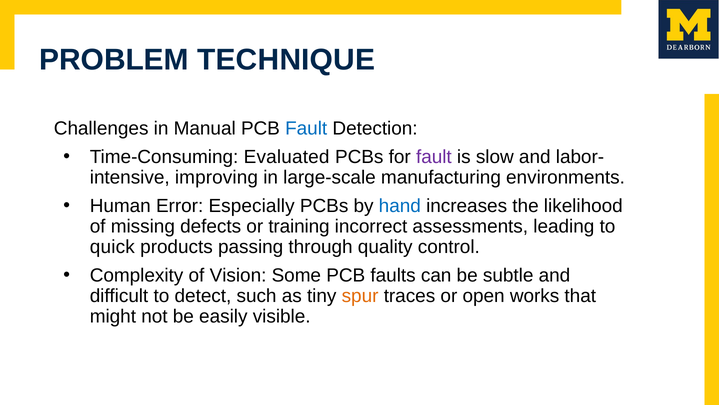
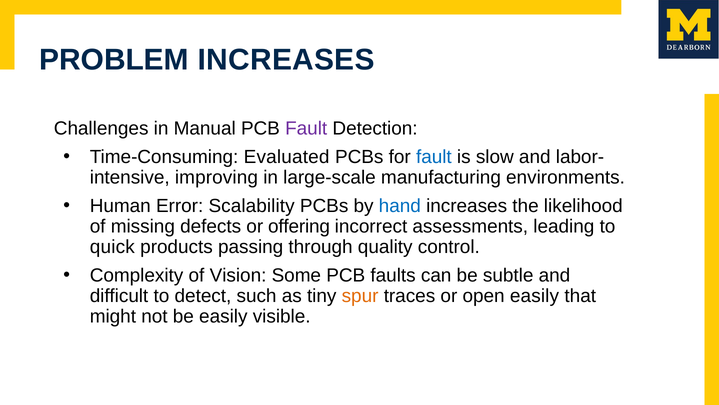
PROBLEM TECHNIQUE: TECHNIQUE -> INCREASES
Fault at (306, 128) colour: blue -> purple
fault at (434, 157) colour: purple -> blue
Especially: Especially -> Scalability
training: training -> offering
open works: works -> easily
